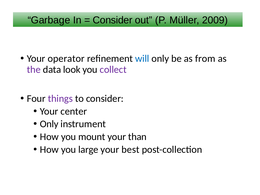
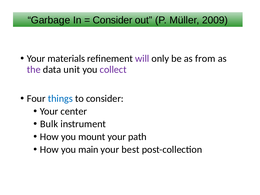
operator: operator -> materials
will colour: blue -> purple
look: look -> unit
things colour: purple -> blue
Only at (49, 124): Only -> Bulk
than: than -> path
large: large -> main
